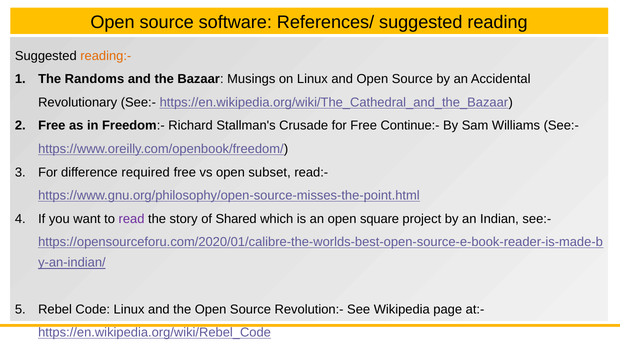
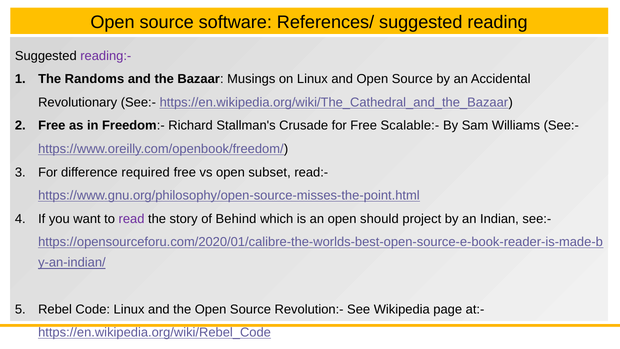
reading:- colour: orange -> purple
Continue:-: Continue:- -> Scalable:-
Shared: Shared -> Behind
square: square -> should
